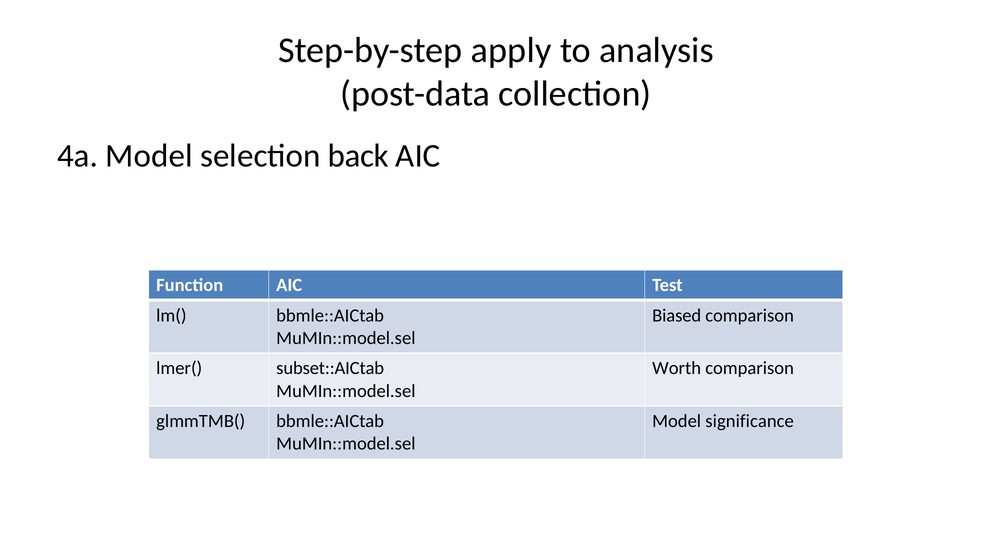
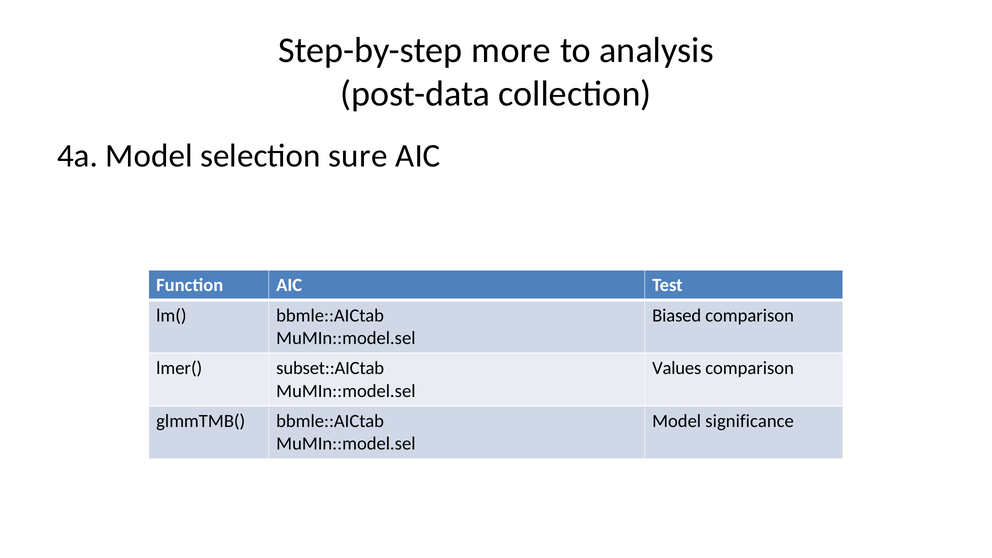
apply: apply -> more
back: back -> sure
Worth: Worth -> Values
